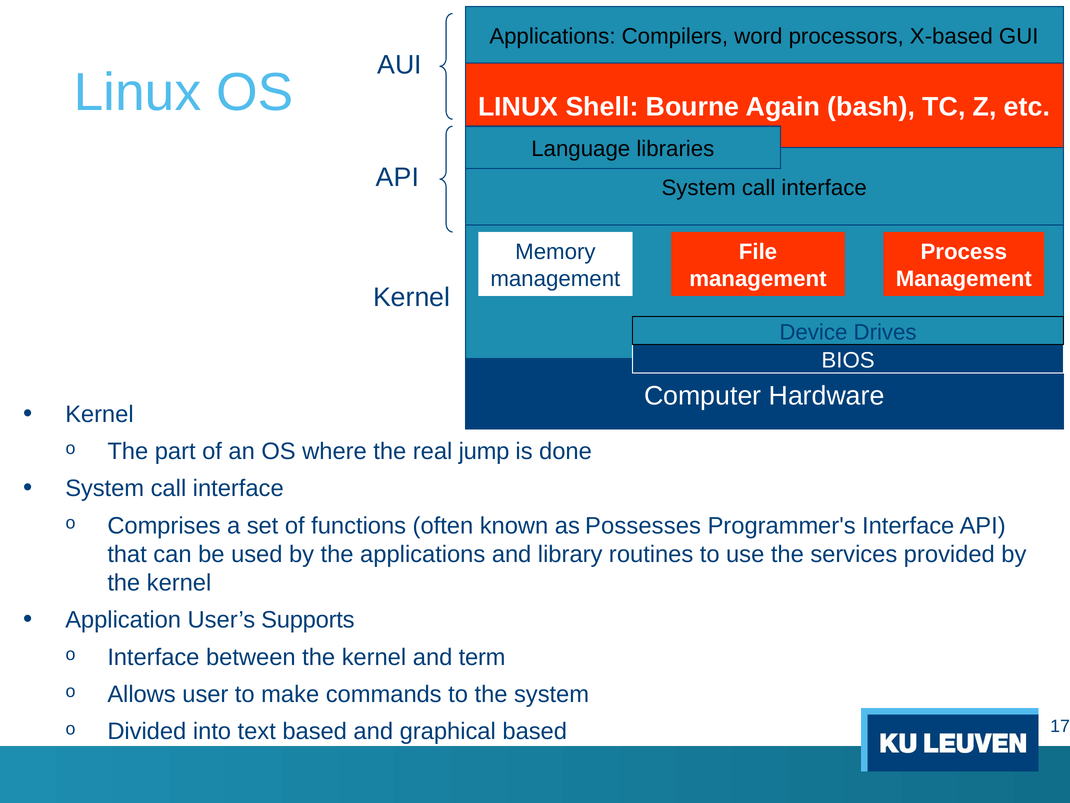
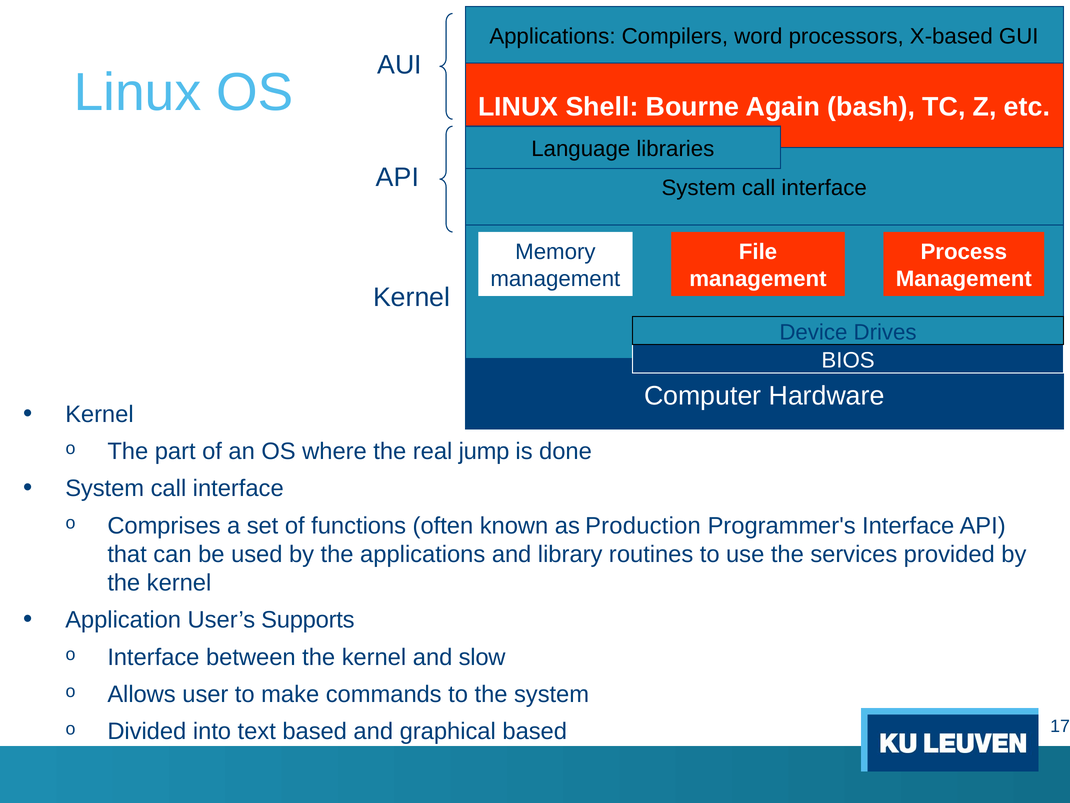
Possesses: Possesses -> Production
term: term -> slow
